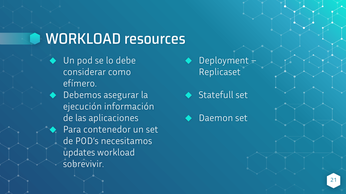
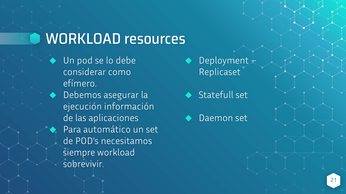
contenedor: contenedor -> automático
updates: updates -> siempre
